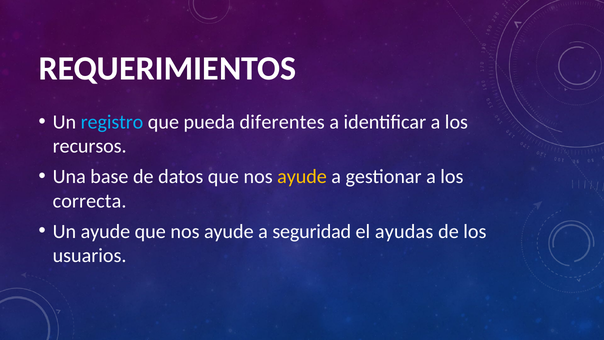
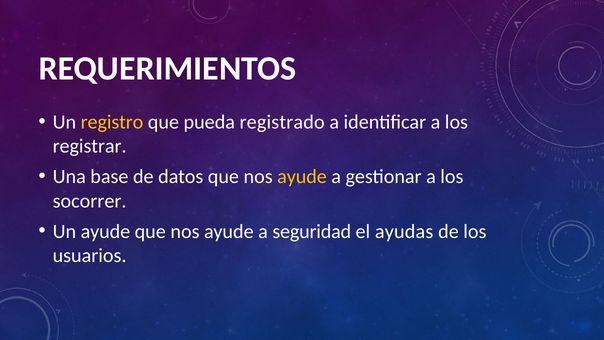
registro colour: light blue -> yellow
diferentes: diferentes -> registrado
recursos: recursos -> registrar
correcta: correcta -> socorrer
